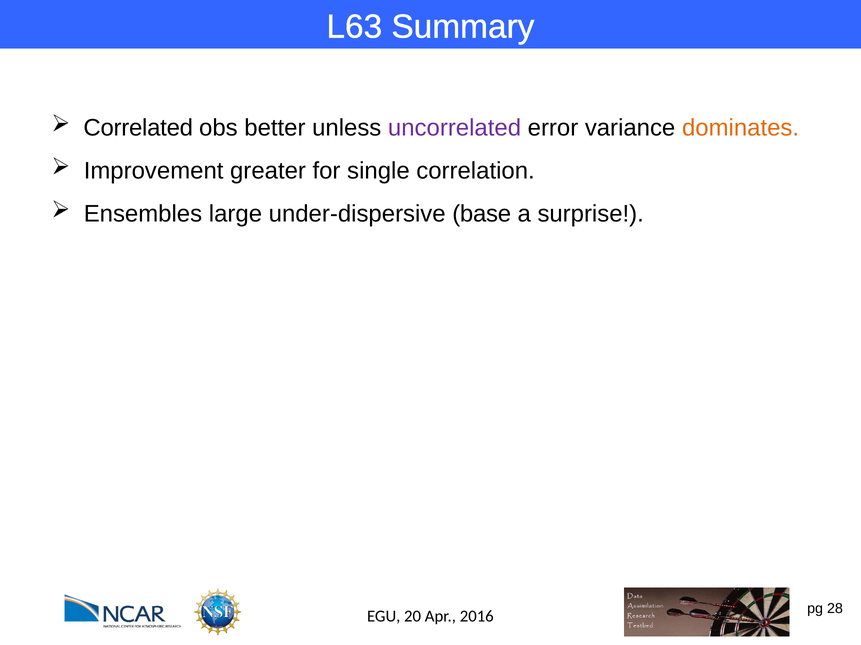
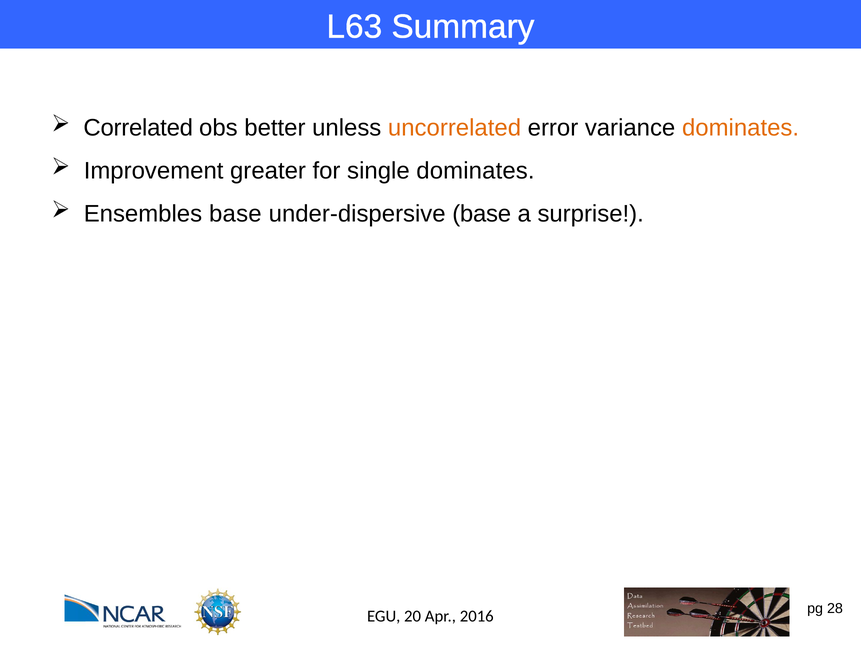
uncorrelated colour: purple -> orange
single correlation: correlation -> dominates
Ensembles large: large -> base
